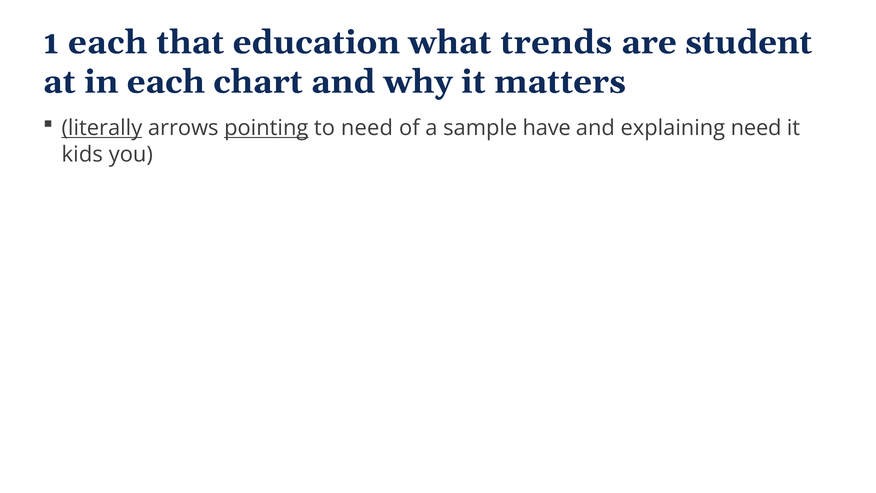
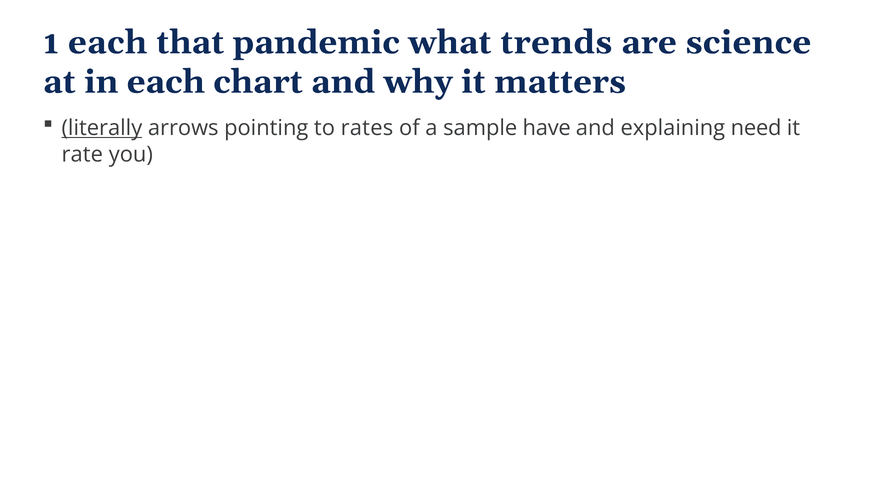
education: education -> pandemic
student: student -> science
pointing underline: present -> none
to need: need -> rates
kids: kids -> rate
